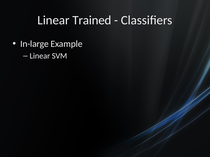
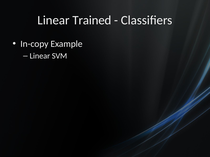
In-large: In-large -> In-copy
